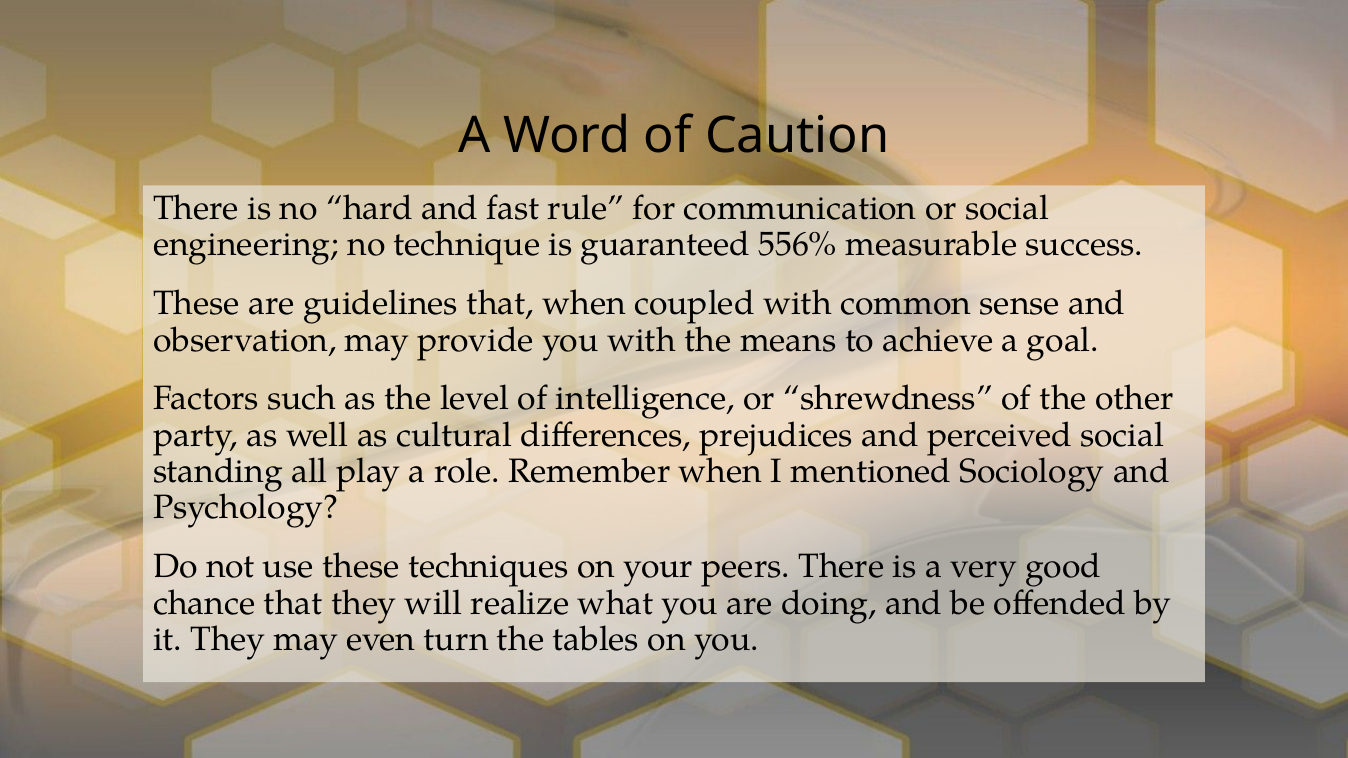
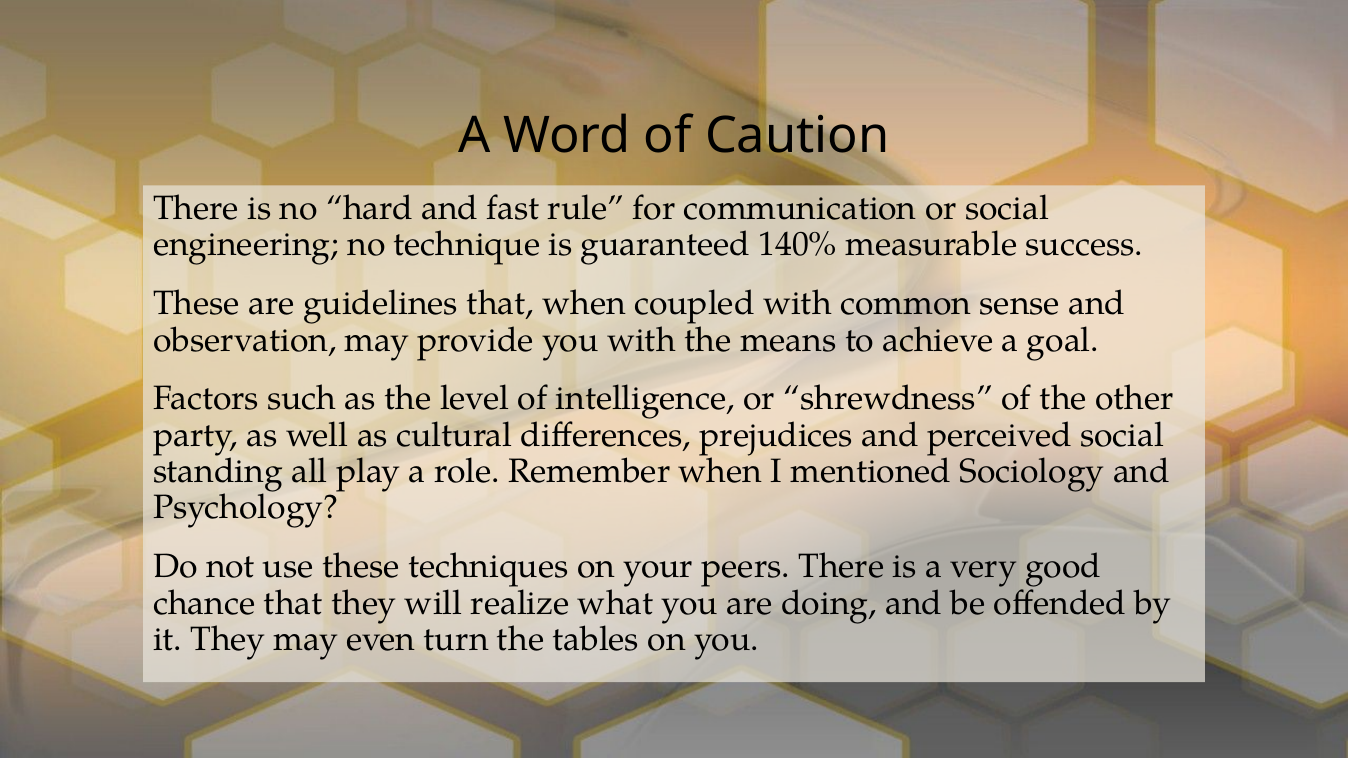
556%: 556% -> 140%
